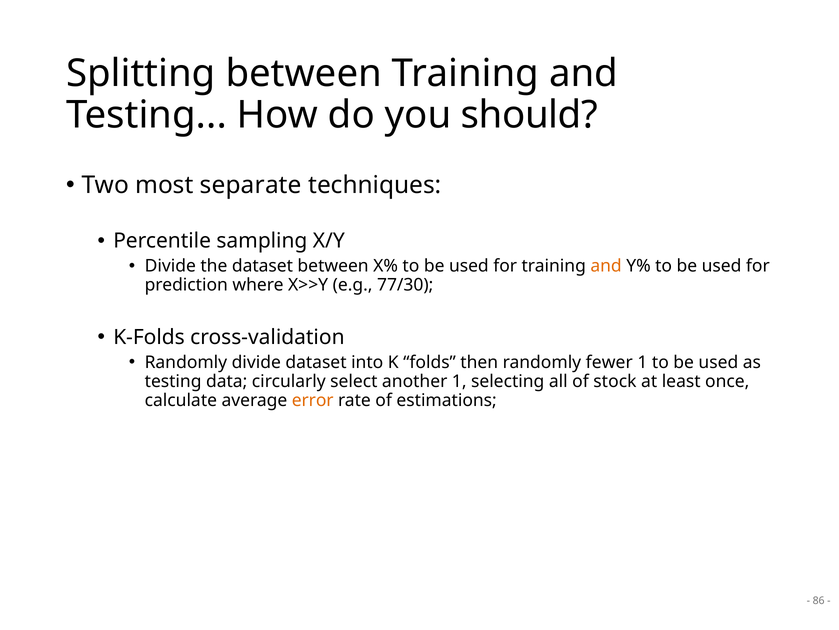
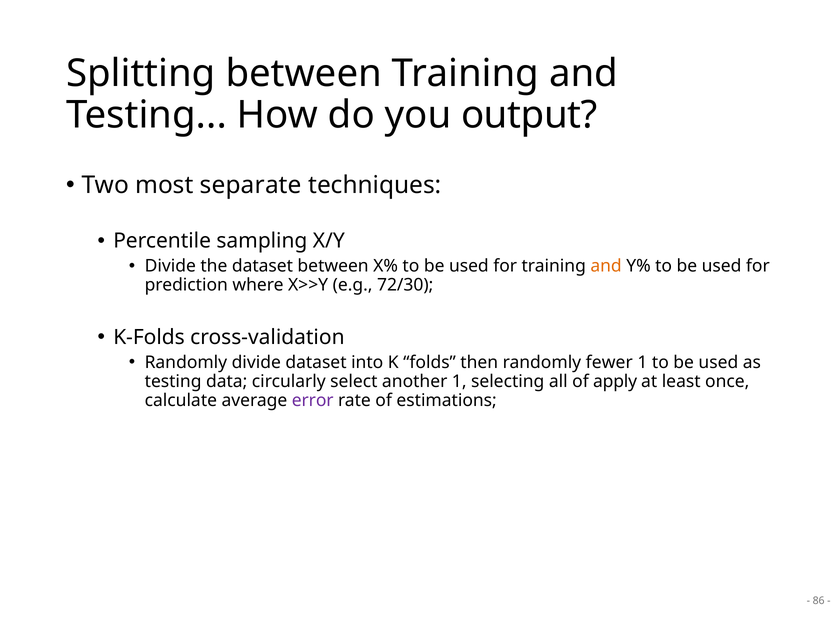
should: should -> output
77/30: 77/30 -> 72/30
stock: stock -> apply
error colour: orange -> purple
